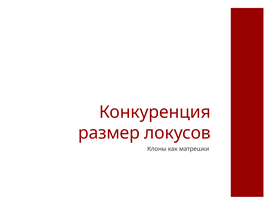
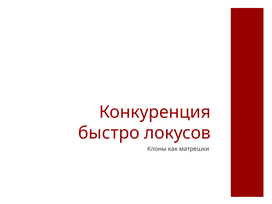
размер: размер -> быстро
